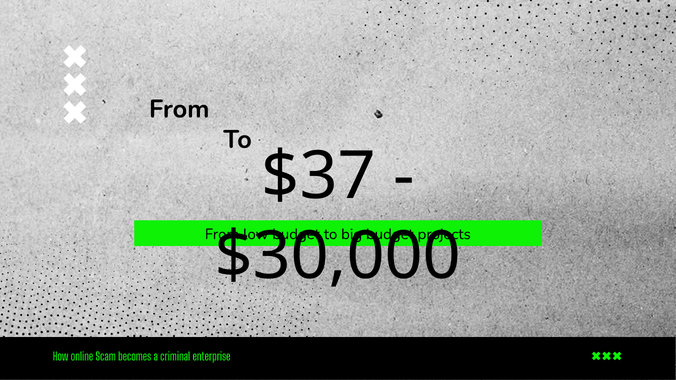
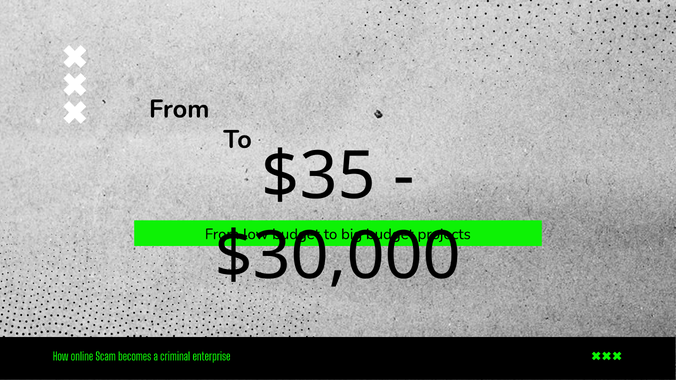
$37: $37 -> $35
